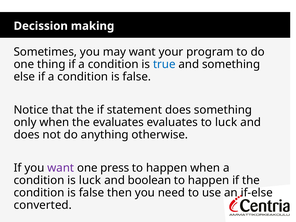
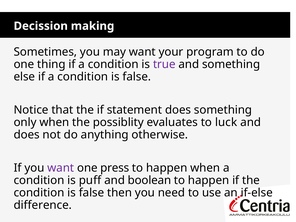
true colour: blue -> purple
the evaluates: evaluates -> possiblity
is luck: luck -> puff
converted: converted -> difference
